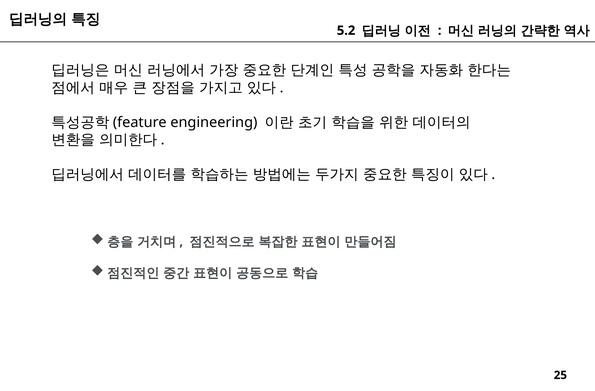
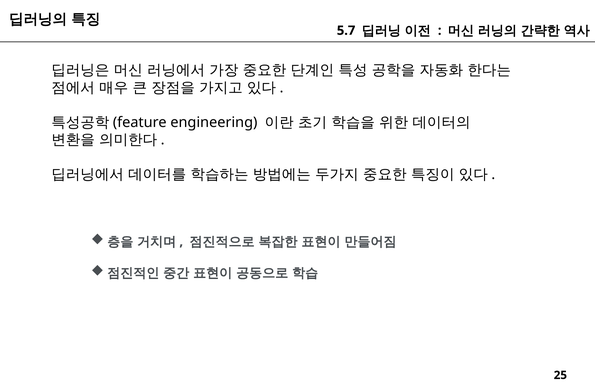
5.2: 5.2 -> 5.7
